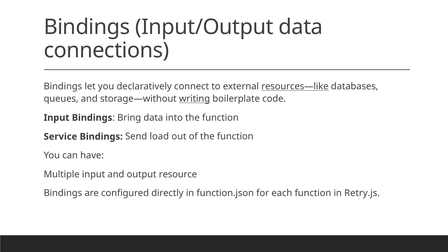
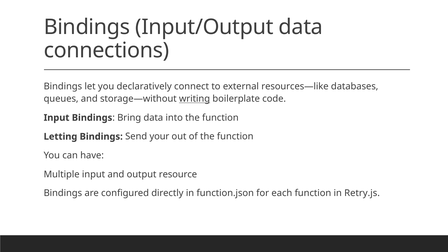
resources—like underline: present -> none
Service: Service -> Letting
load: load -> your
